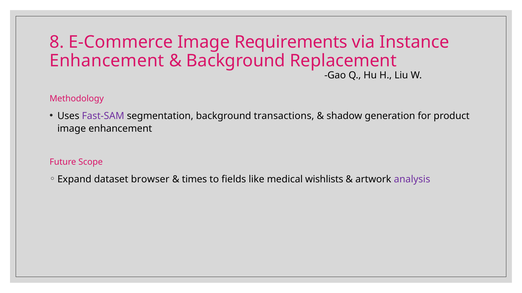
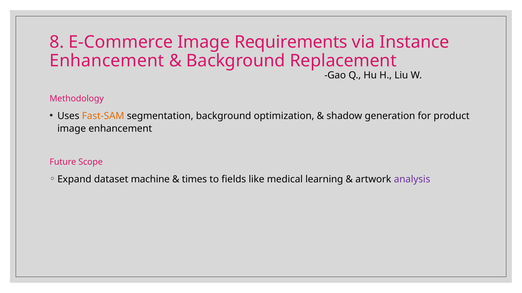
Fast-SAM colour: purple -> orange
transactions: transactions -> optimization
browser: browser -> machine
wishlists: wishlists -> learning
